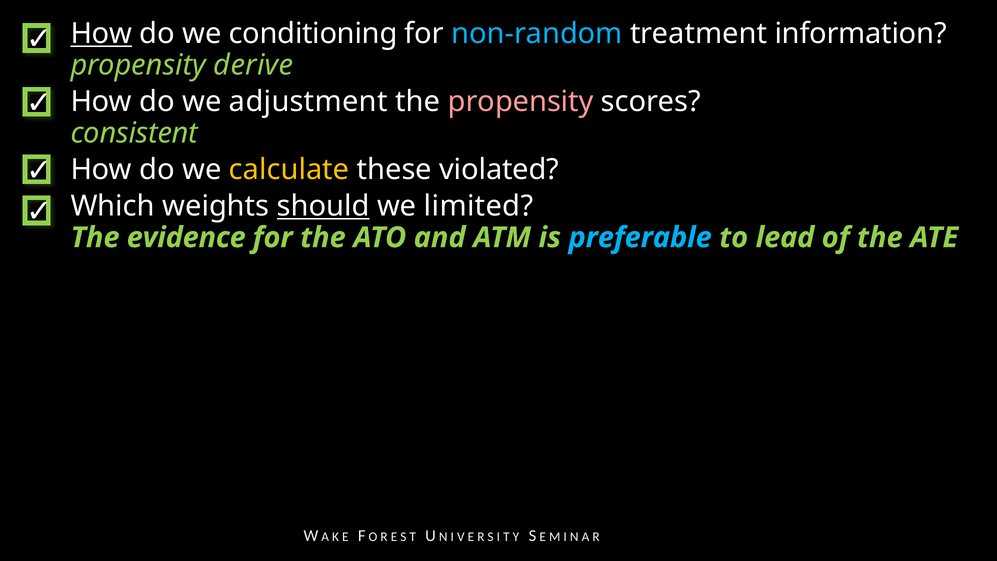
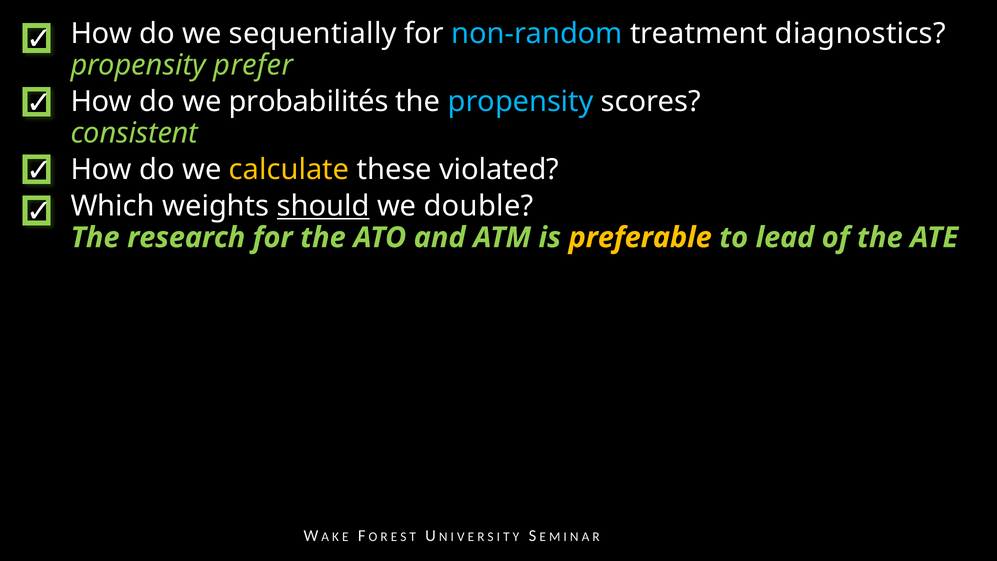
How at (101, 34) underline: present -> none
conditioning: conditioning -> sequentially
information: information -> diagnostics
derive: derive -> prefer
adjustment: adjustment -> probabilités
propensity at (521, 102) colour: pink -> light blue
limited: limited -> double
evidence: evidence -> research
preferable colour: light blue -> yellow
